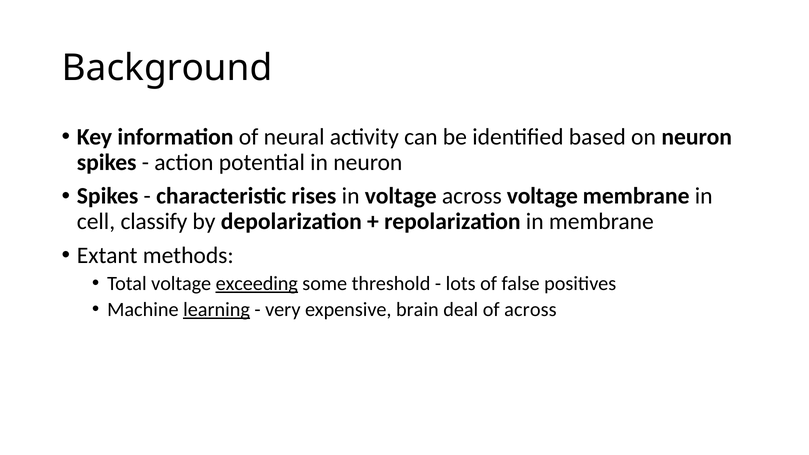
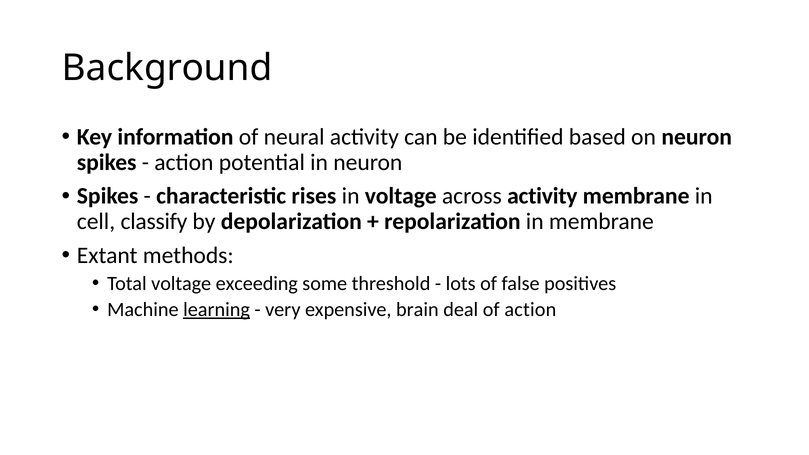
across voltage: voltage -> activity
exceeding underline: present -> none
of across: across -> action
